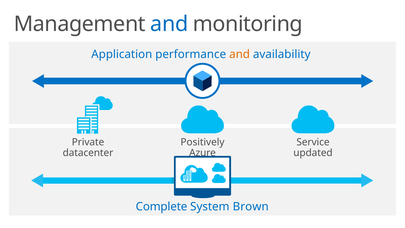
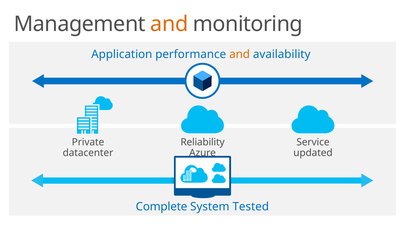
and at (169, 24) colour: blue -> orange
Positively: Positively -> Reliability
Brown: Brown -> Tested
